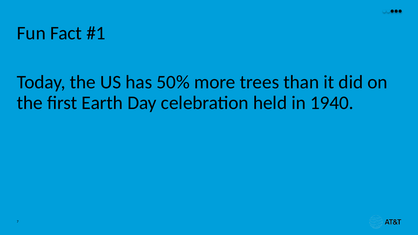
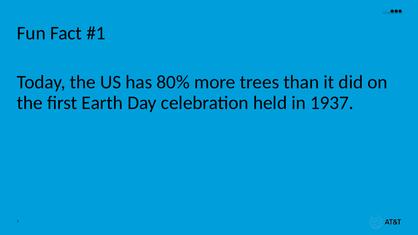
50%: 50% -> 80%
1940: 1940 -> 1937
